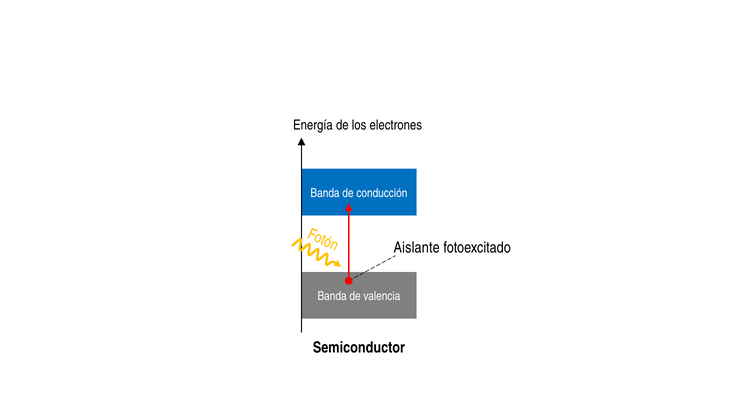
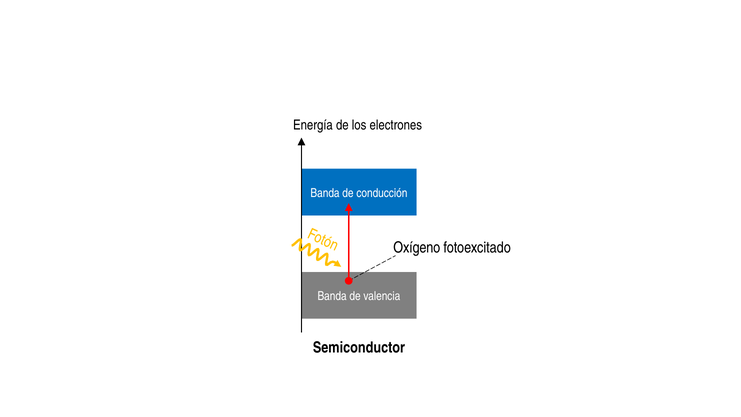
Aislante: Aislante -> Oxígeno
